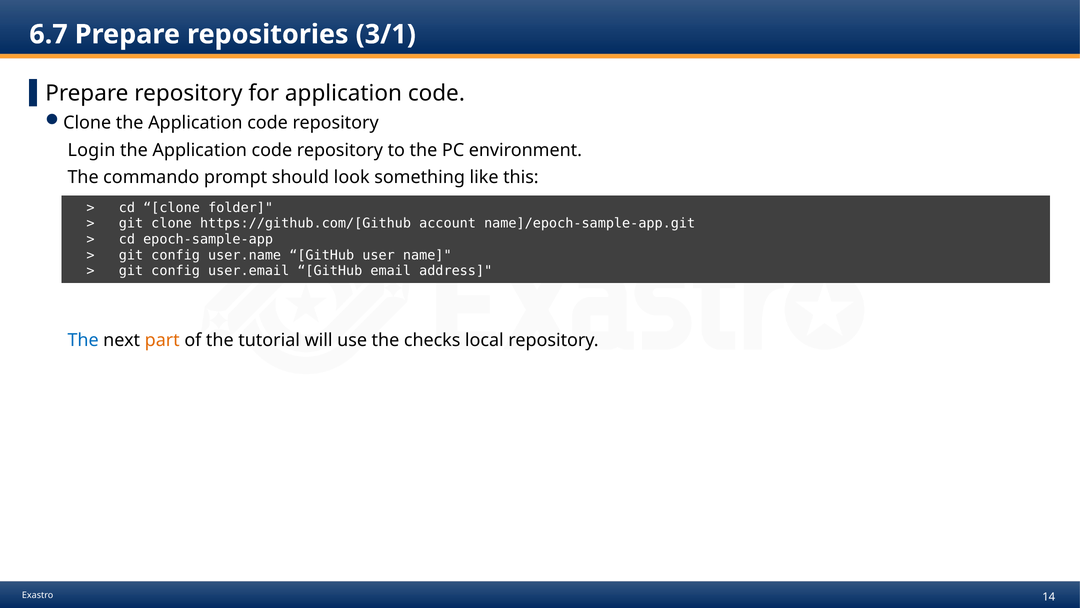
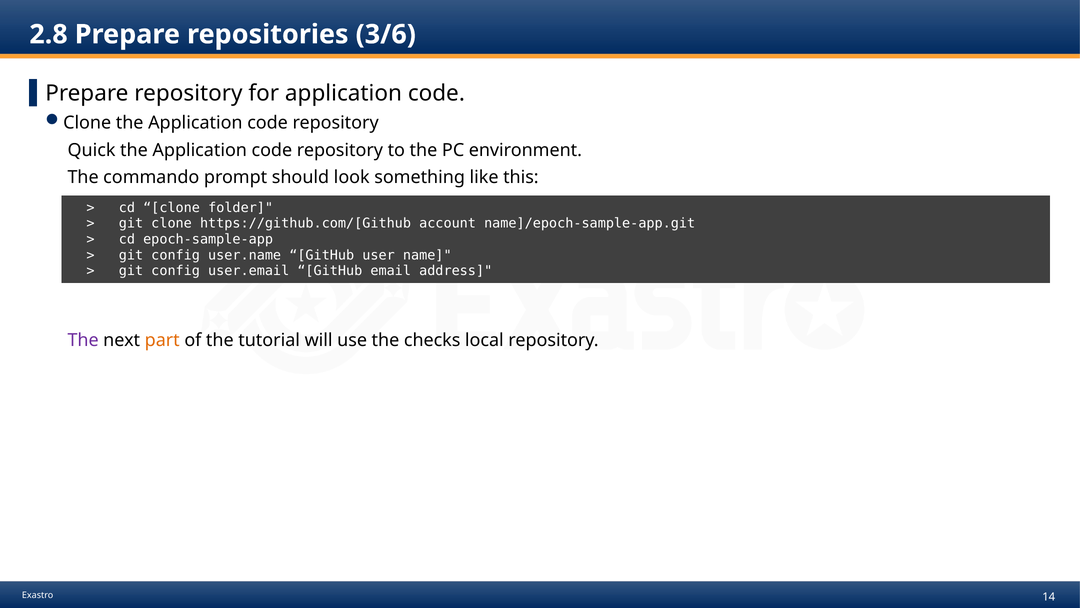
6.7: 6.7 -> 2.8
3/1: 3/1 -> 3/6
Login: Login -> Quick
The at (83, 340) colour: blue -> purple
